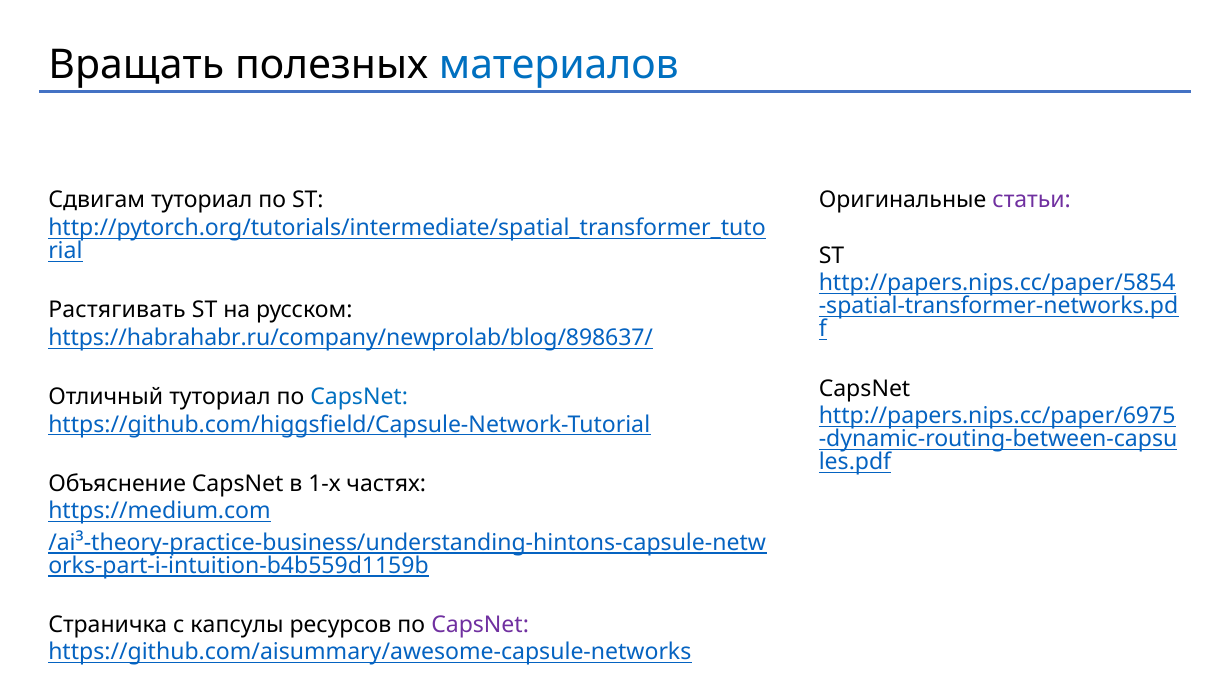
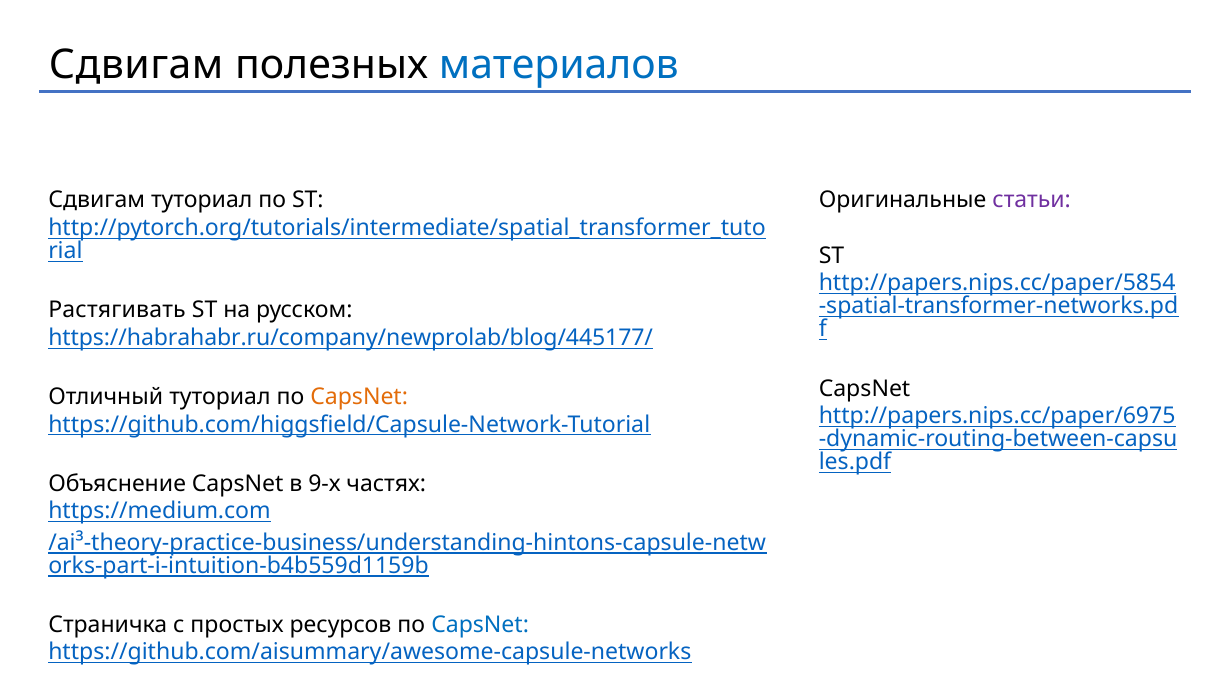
Вращать at (136, 65): Вращать -> Сдвигам
https://habrahabr.ru/company/newprolab/blog/898637/: https://habrahabr.ru/company/newprolab/blog/898637/ -> https://habrahabr.ru/company/newprolab/blog/445177/
CapsNet at (359, 397) colour: blue -> orange
1-х: 1-х -> 9-х
капсулы: капсулы -> простых
CapsNet at (480, 625) colour: purple -> blue
